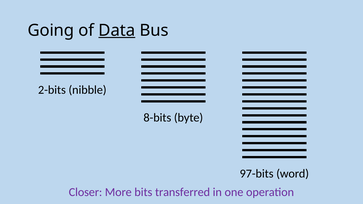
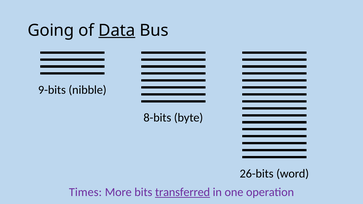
2-bits: 2-bits -> 9-bits
97-bits: 97-bits -> 26-bits
Closer: Closer -> Times
transferred underline: none -> present
